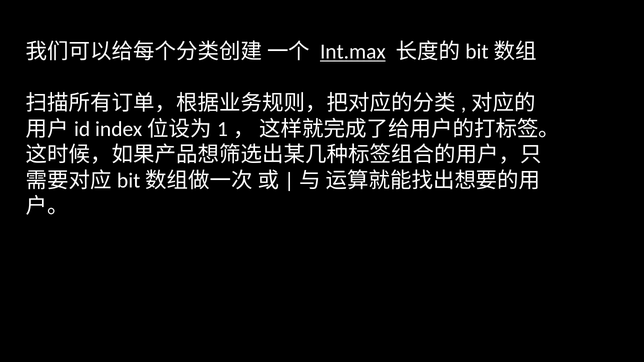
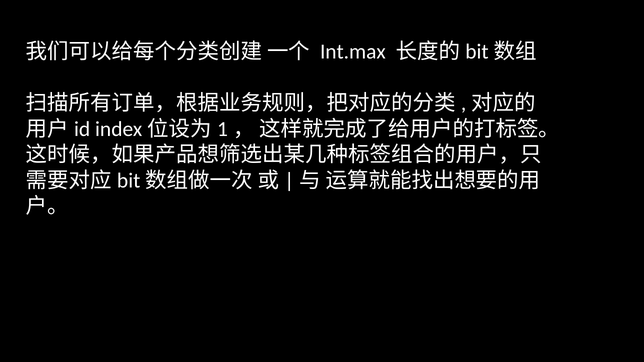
Int.max underline: present -> none
